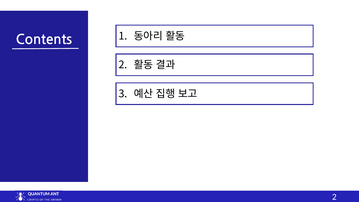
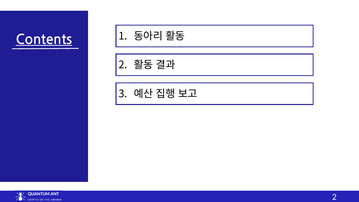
Contents underline: none -> present
